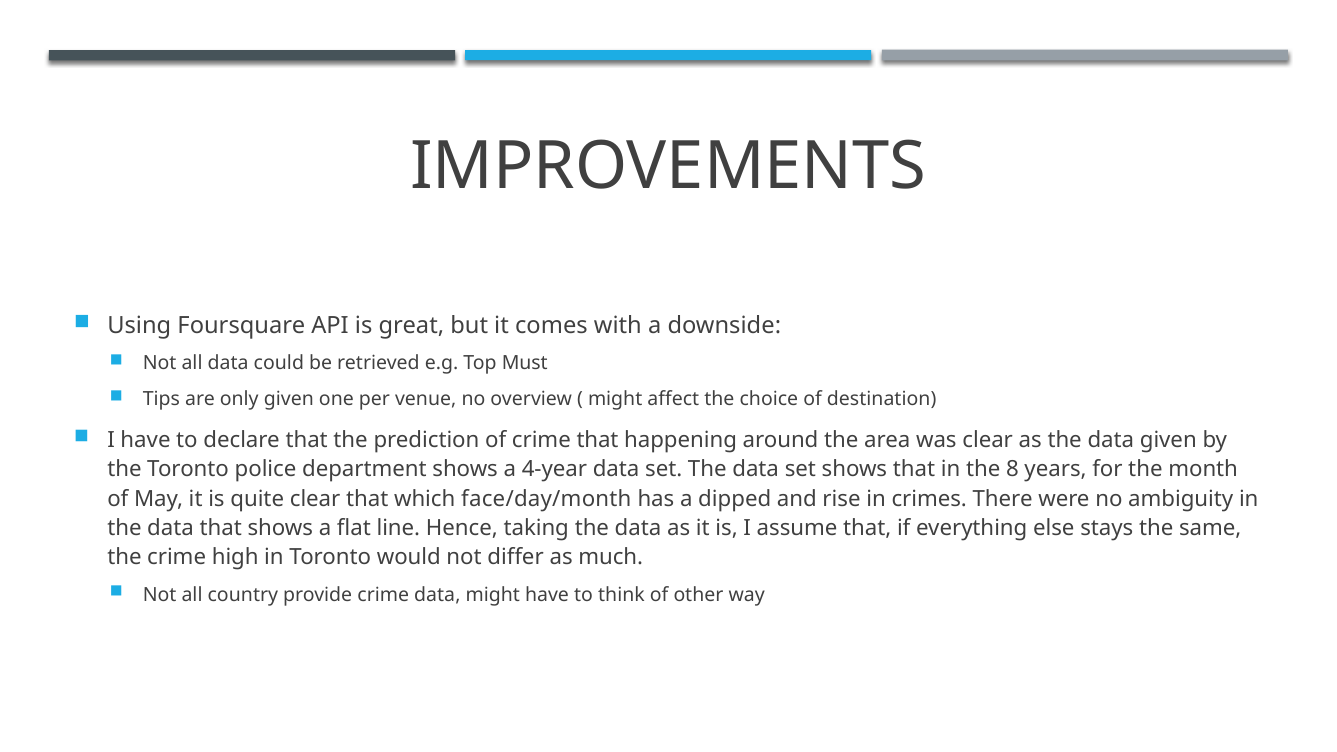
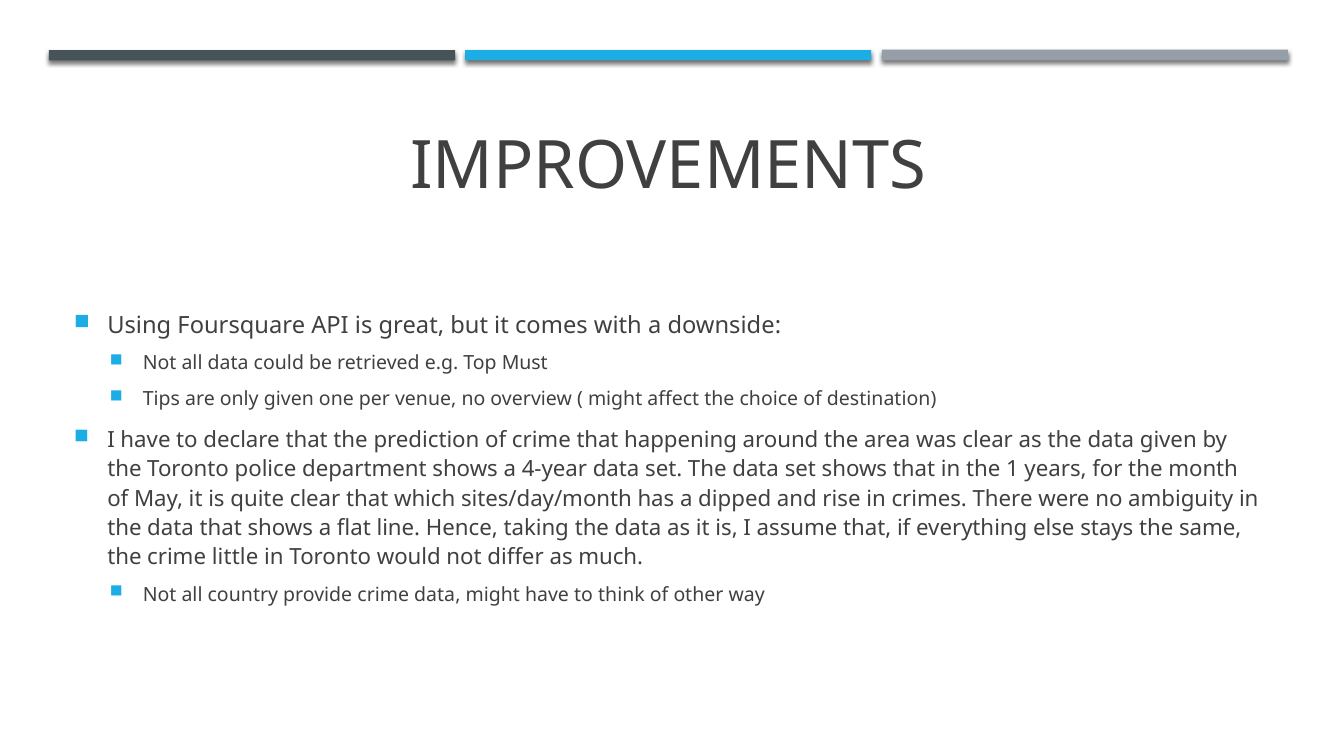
8: 8 -> 1
face/day/month: face/day/month -> sites/day/month
high: high -> little
